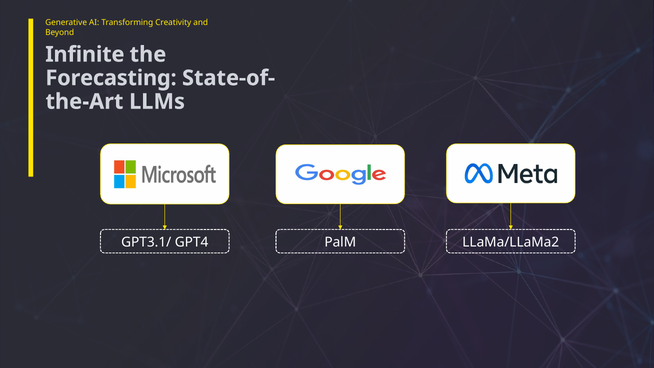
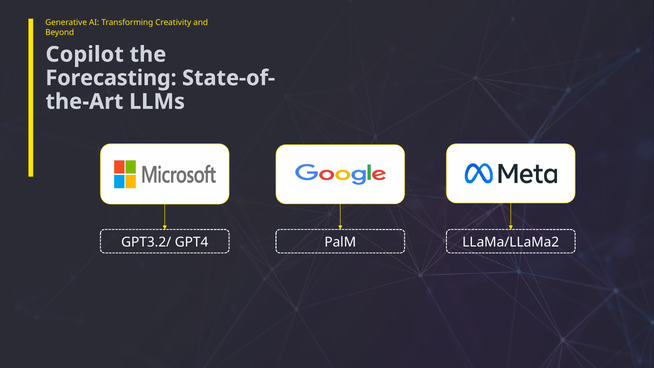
Infinite: Infinite -> Copilot
GPT3.1/: GPT3.1/ -> GPT3.2/
